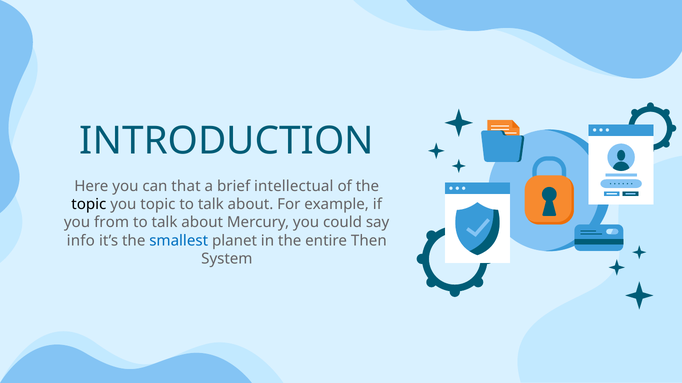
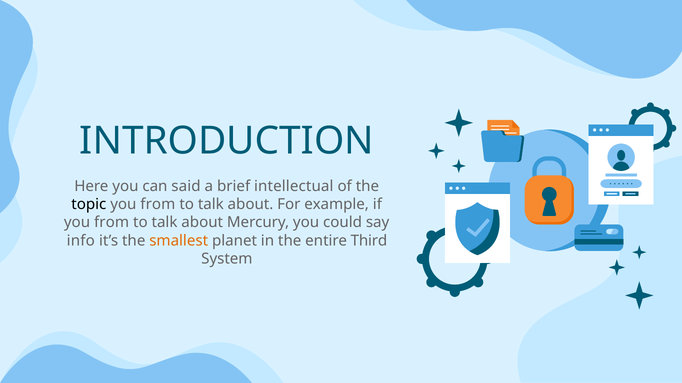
that: that -> said
topic at (158, 205): topic -> from
smallest colour: blue -> orange
Then: Then -> Third
